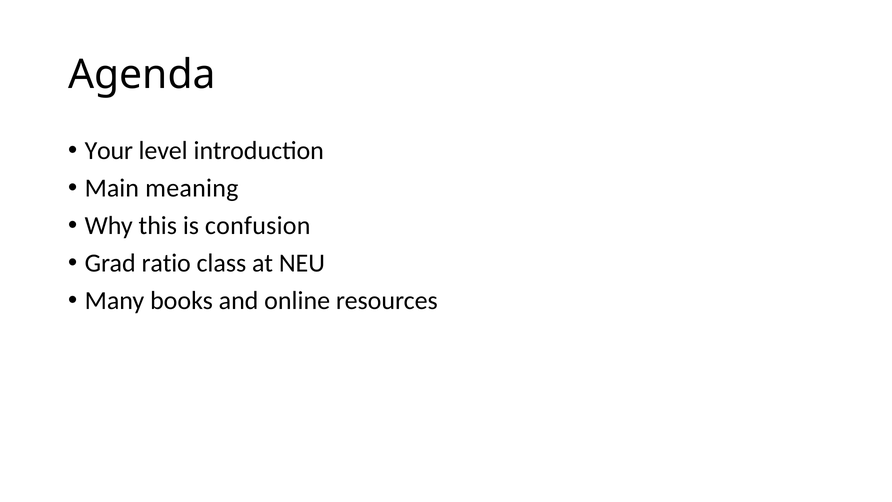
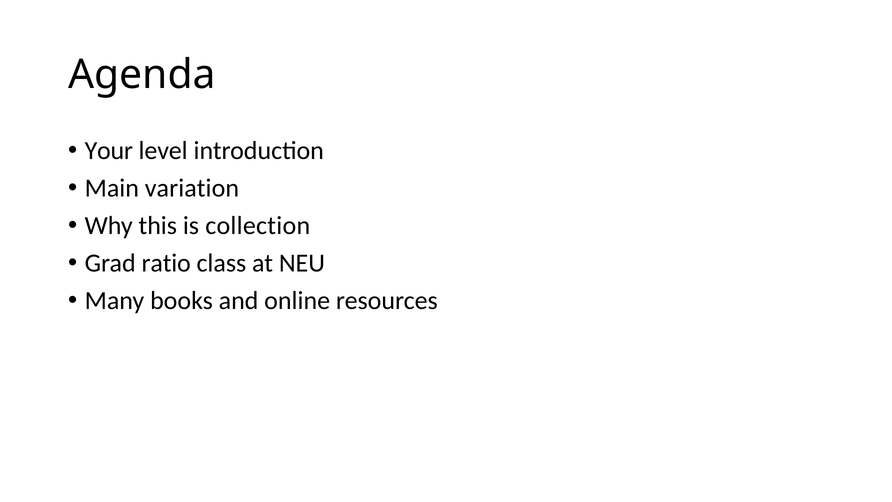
meaning: meaning -> variation
confusion: confusion -> collection
